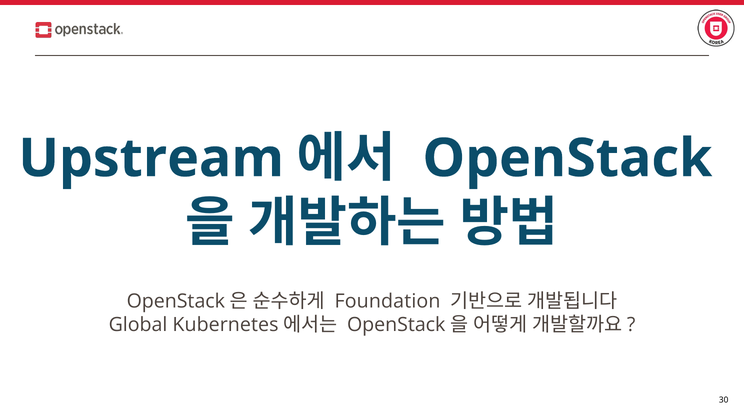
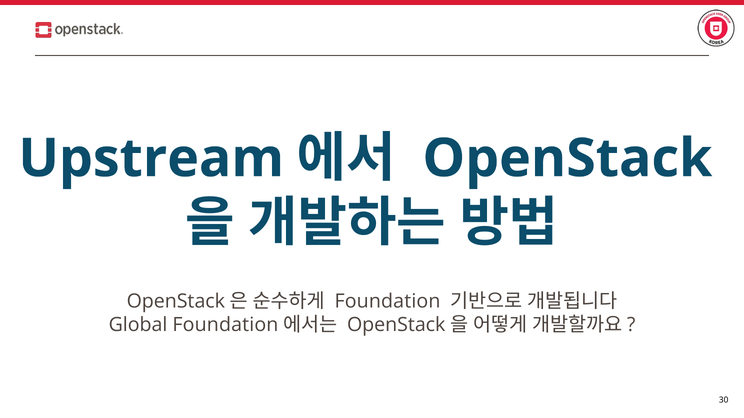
Global Kubernetes: Kubernetes -> Foundation
